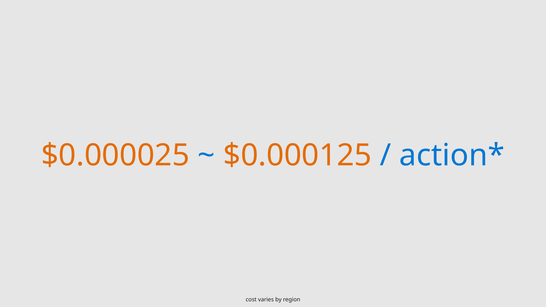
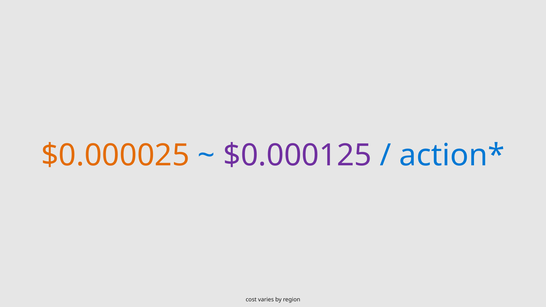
$0.000125 colour: orange -> purple
